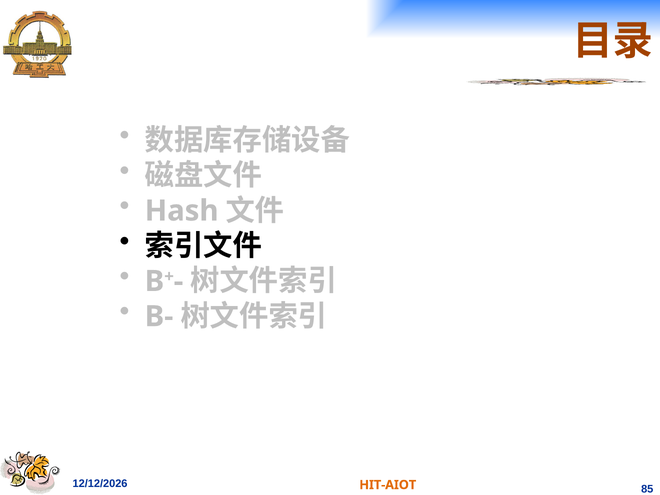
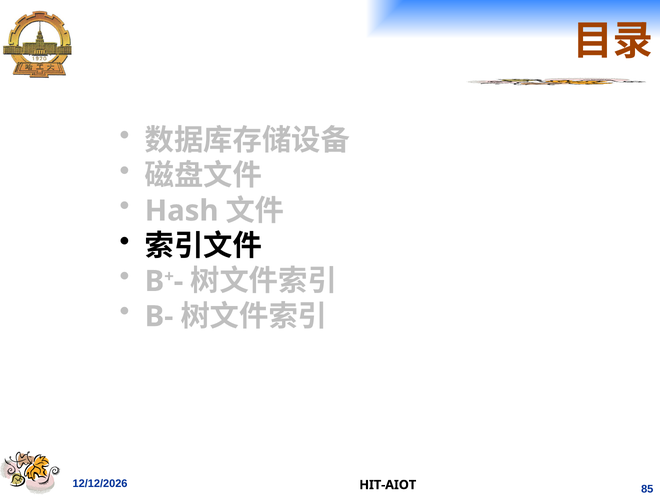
HIT-AIOT colour: orange -> black
